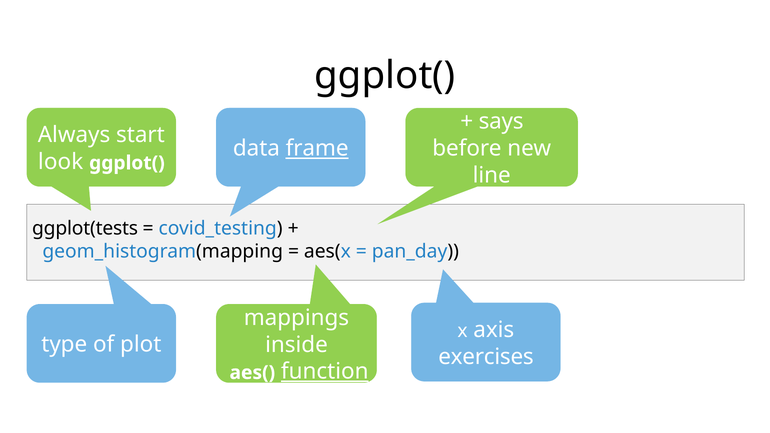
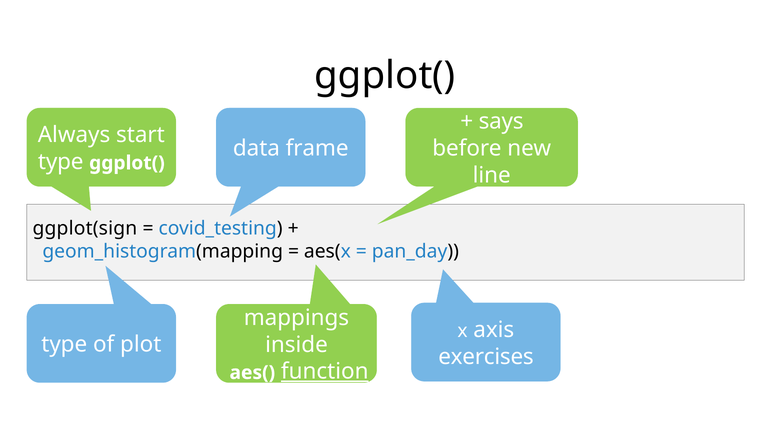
frame underline: present -> none
look at (61, 162): look -> type
ggplot(tests: ggplot(tests -> ggplot(sign
